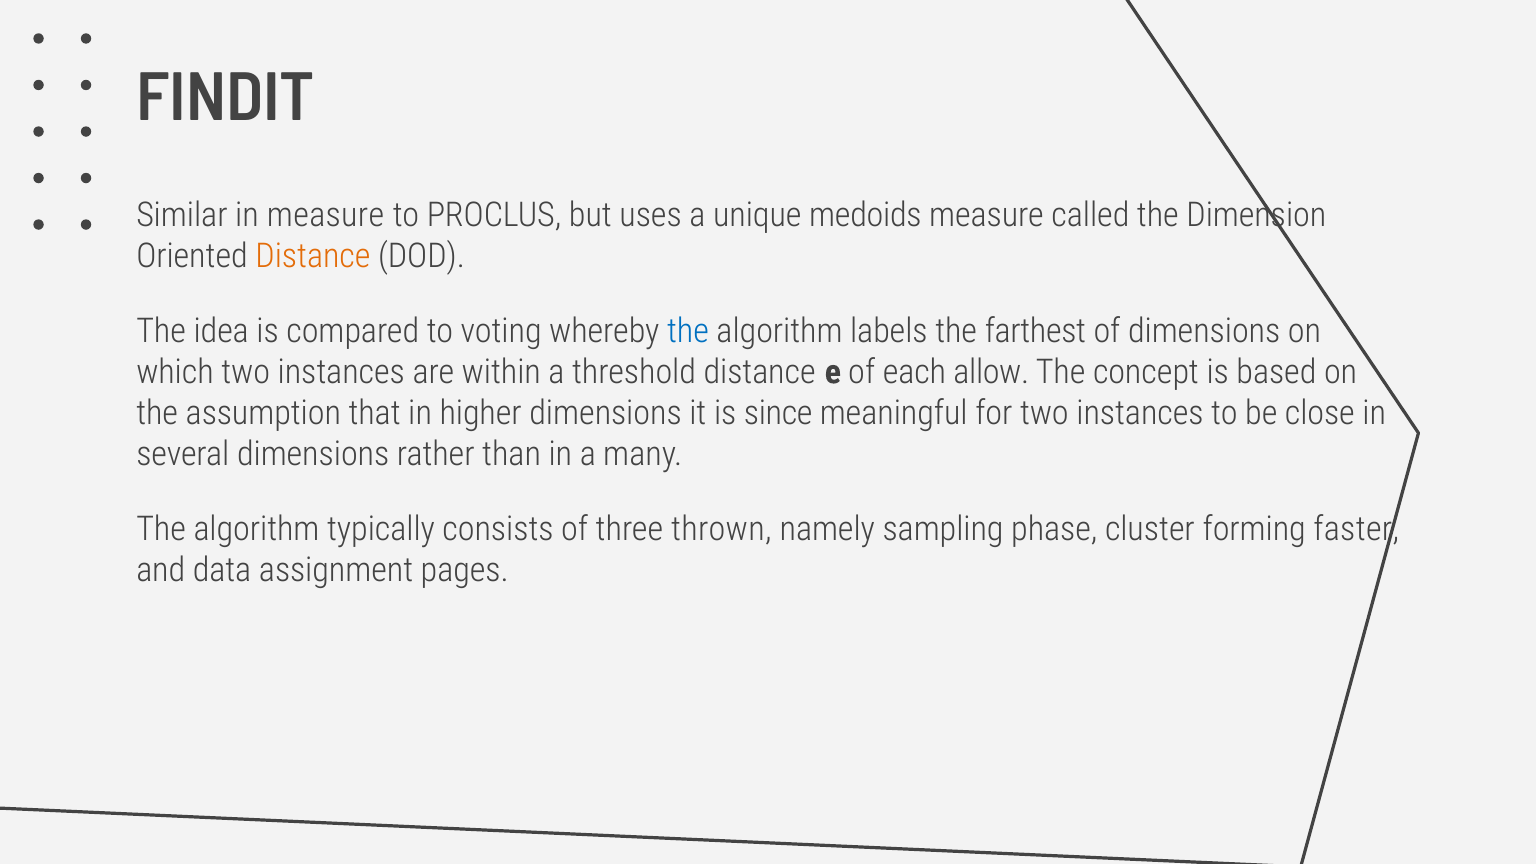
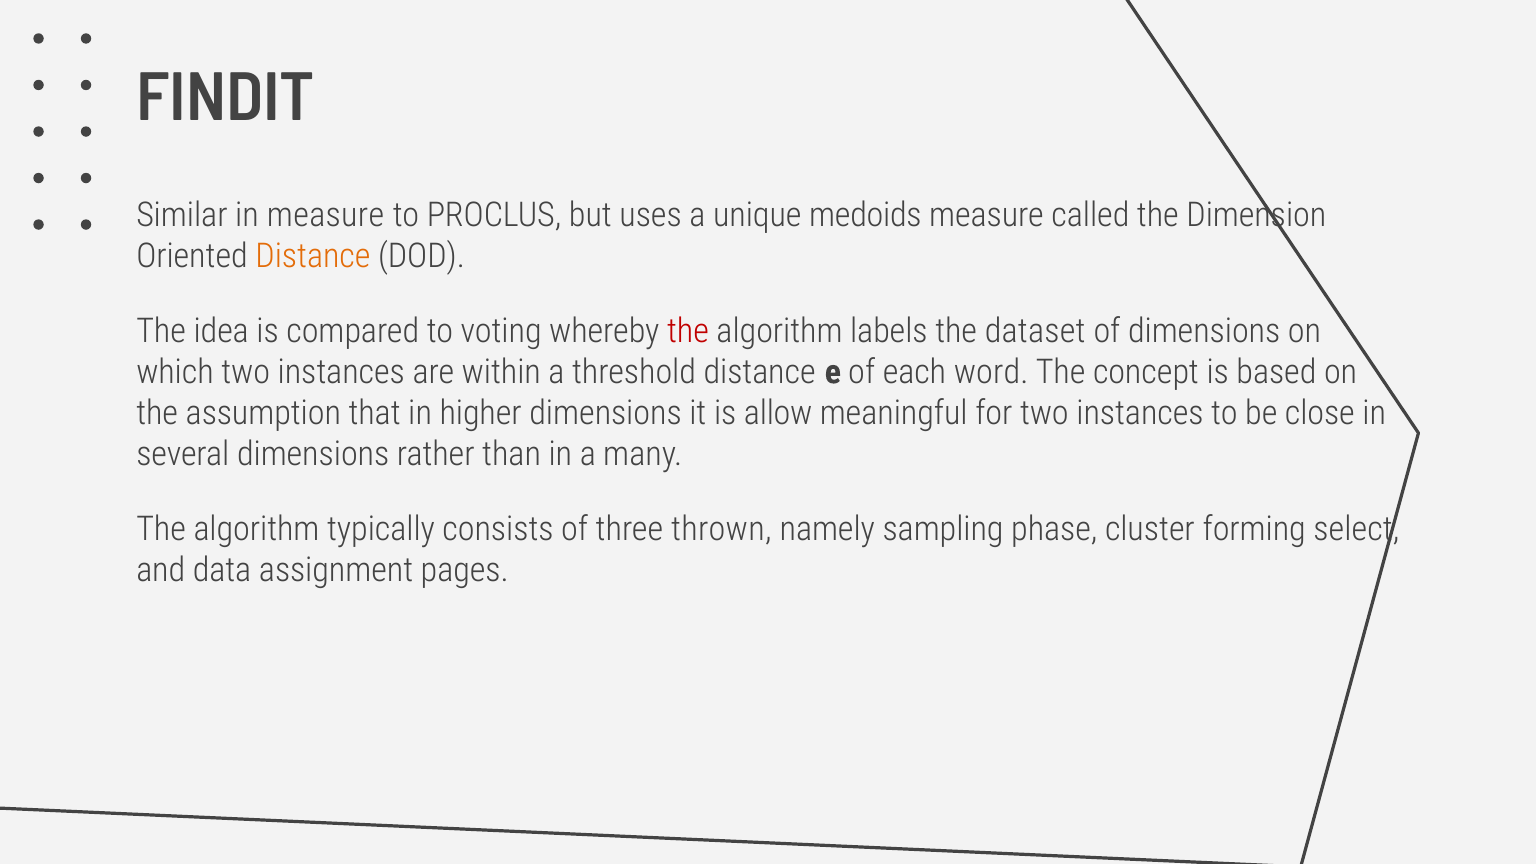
the at (688, 331) colour: blue -> red
farthest: farthest -> dataset
allow: allow -> word
since: since -> allow
faster: faster -> select
